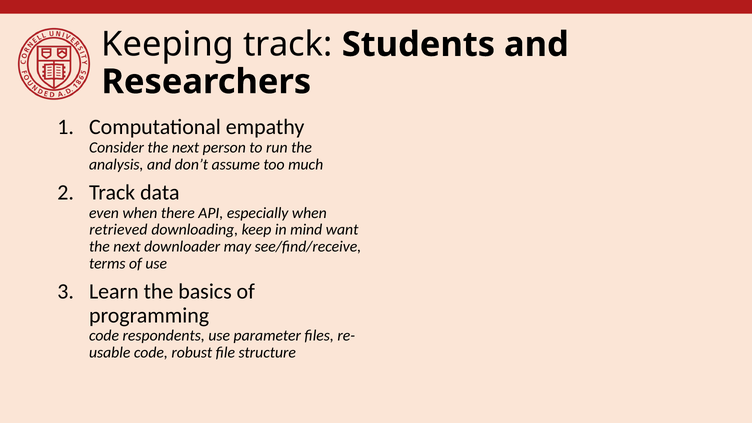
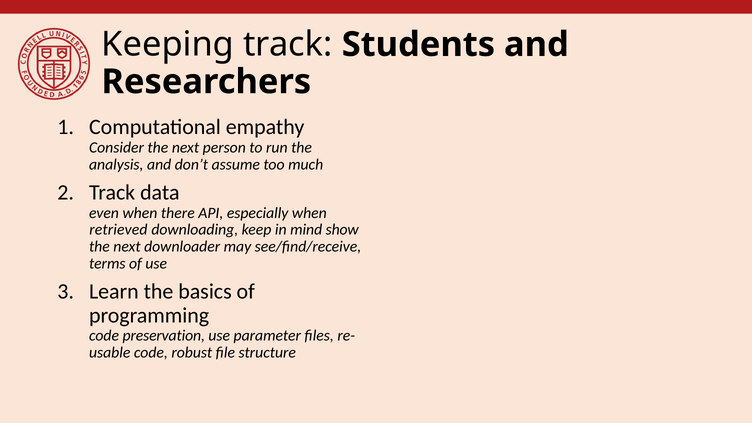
want: want -> show
respondents: respondents -> preservation
